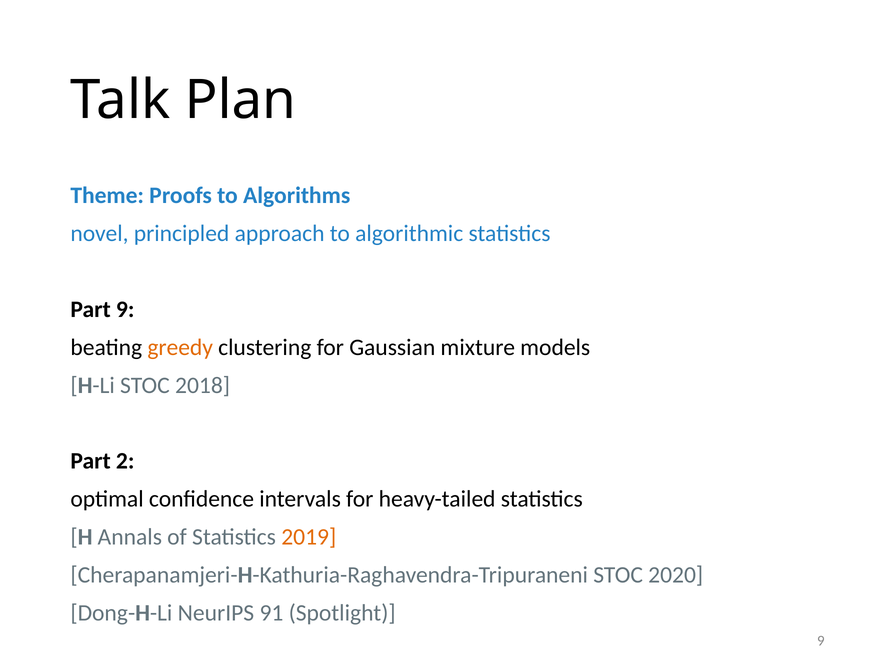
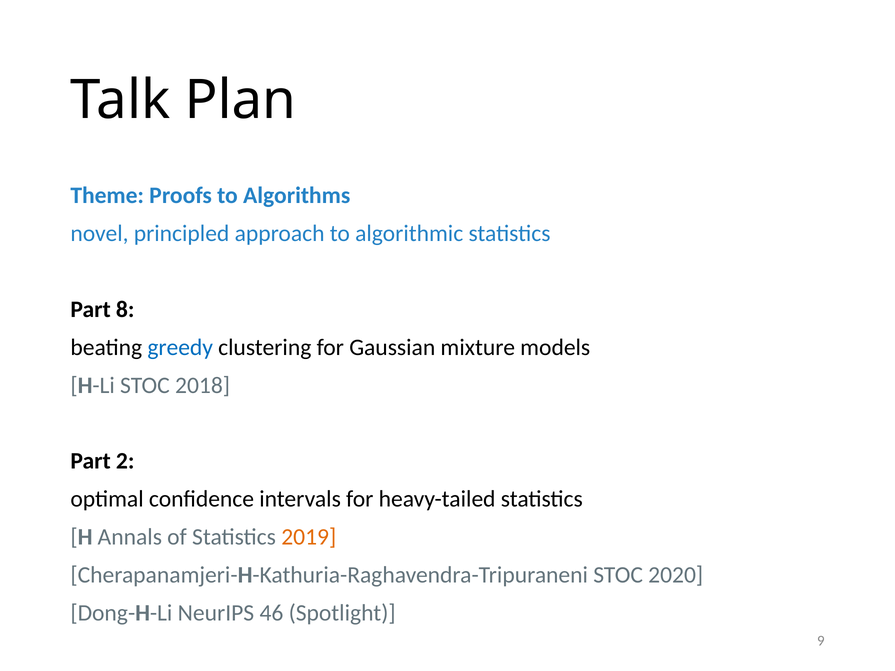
Part 9: 9 -> 8
greedy colour: orange -> blue
91: 91 -> 46
